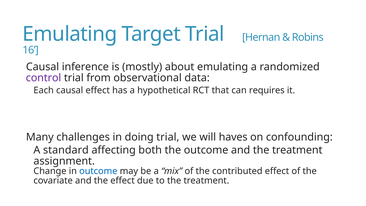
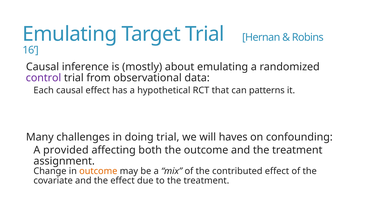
requires: requires -> patterns
standard: standard -> provided
outcome at (98, 171) colour: blue -> orange
